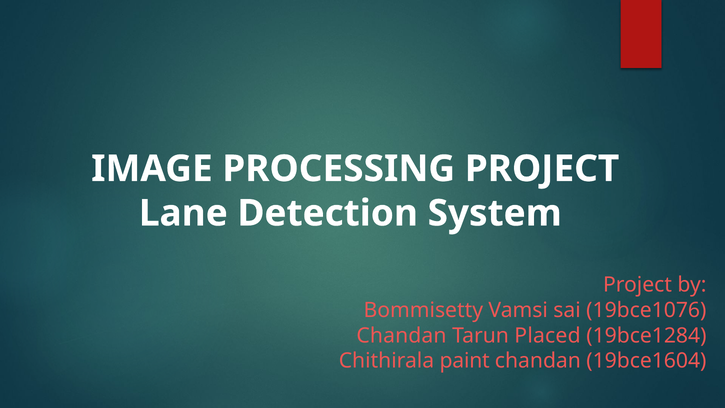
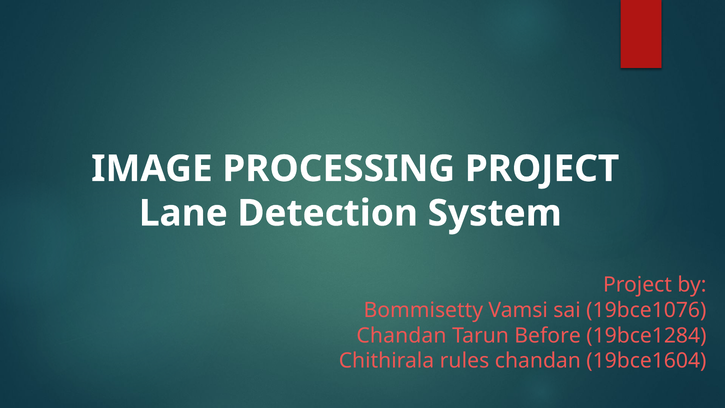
Placed: Placed -> Before
paint: paint -> rules
